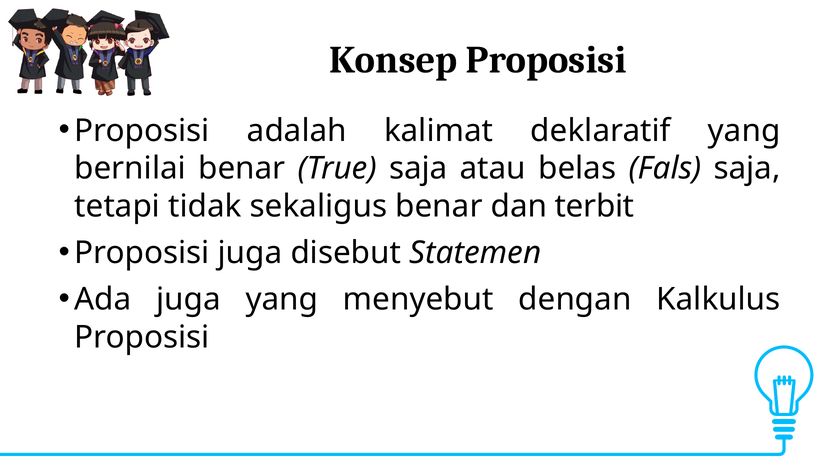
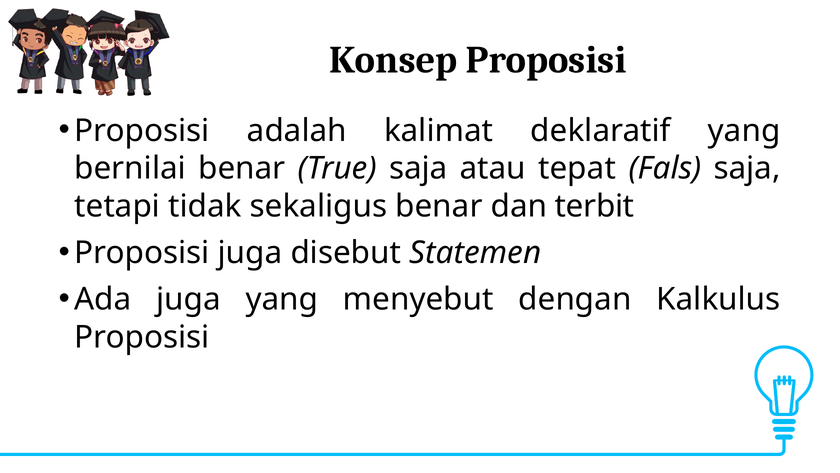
belas: belas -> tepat
